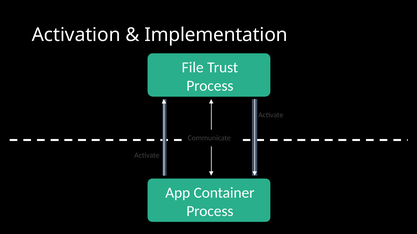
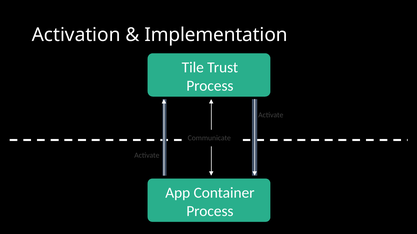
File: File -> Tile
